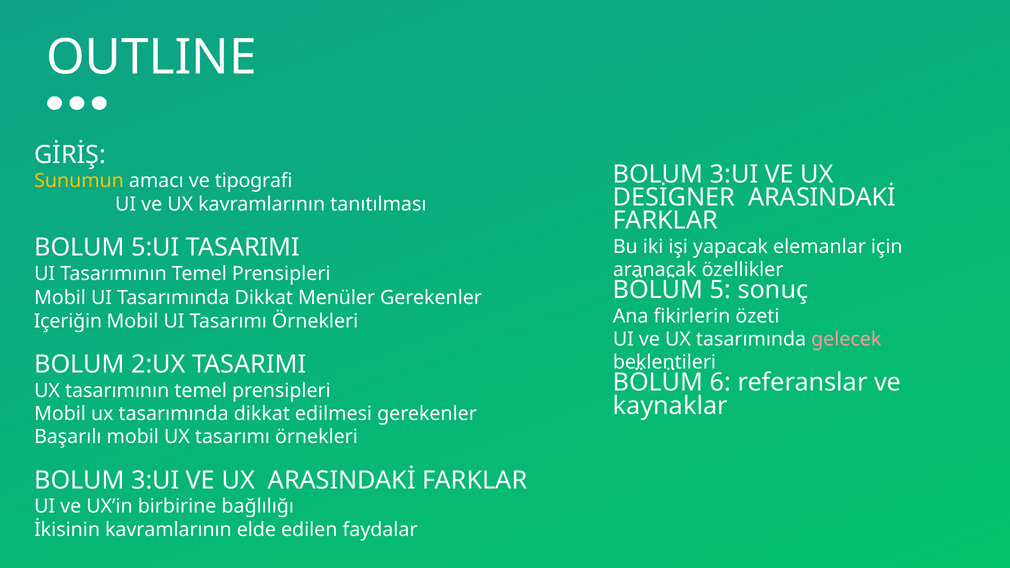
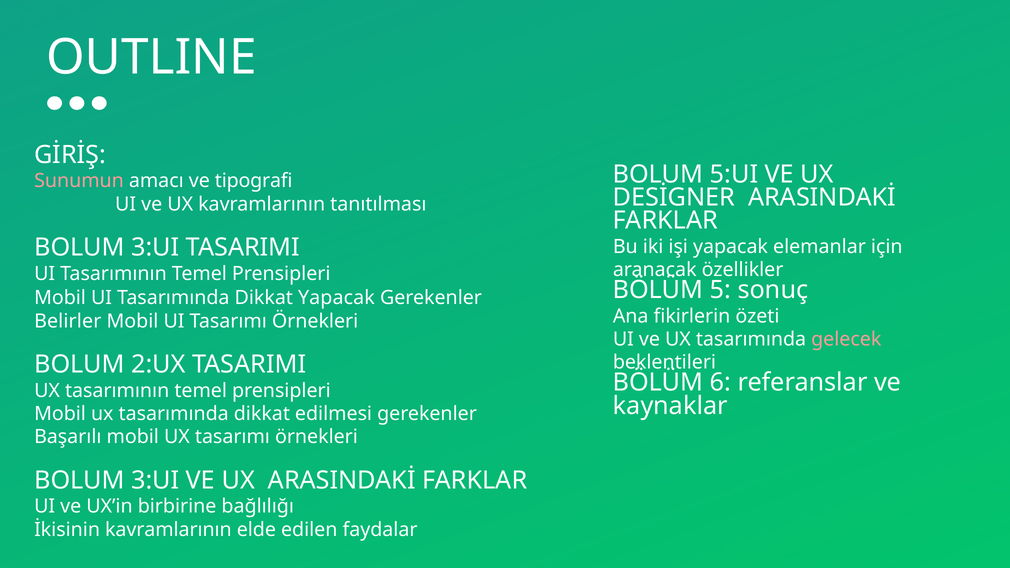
3:UI at (734, 174): 3:UI -> 5:UI
Sunumun colour: yellow -> pink
5:UI at (155, 248): 5:UI -> 3:UI
Dikkat Menüler: Menüler -> Yapacak
Içeriğin: Içeriğin -> Belirler
